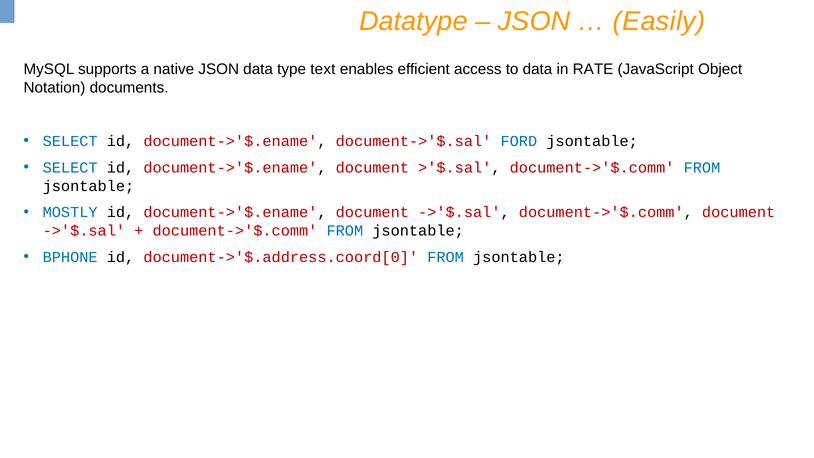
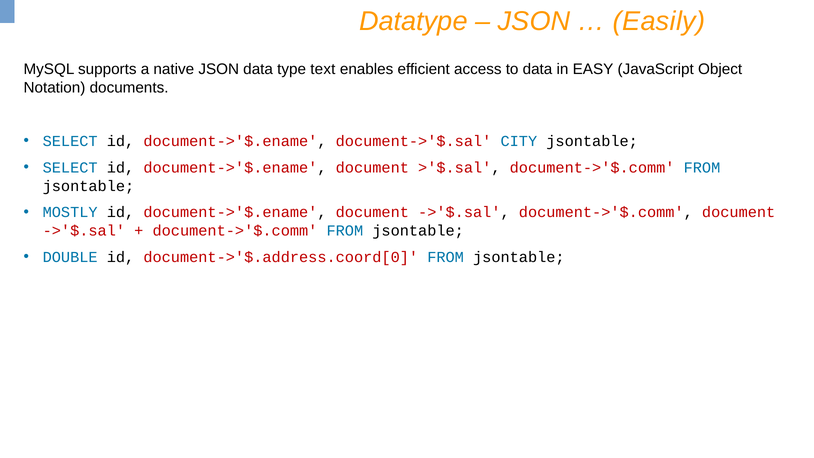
RATE: RATE -> EASY
FORD: FORD -> CITY
BPHONE: BPHONE -> DOUBLE
